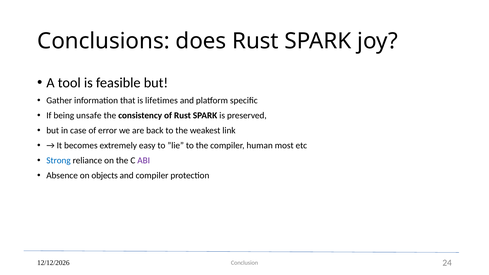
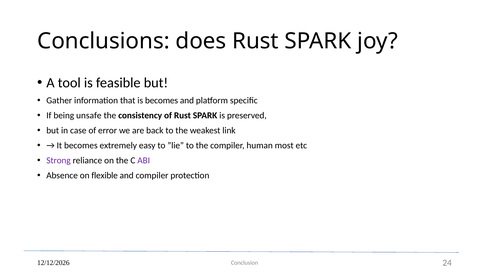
is lifetimes: lifetimes -> becomes
Strong colour: blue -> purple
objects: objects -> flexible
